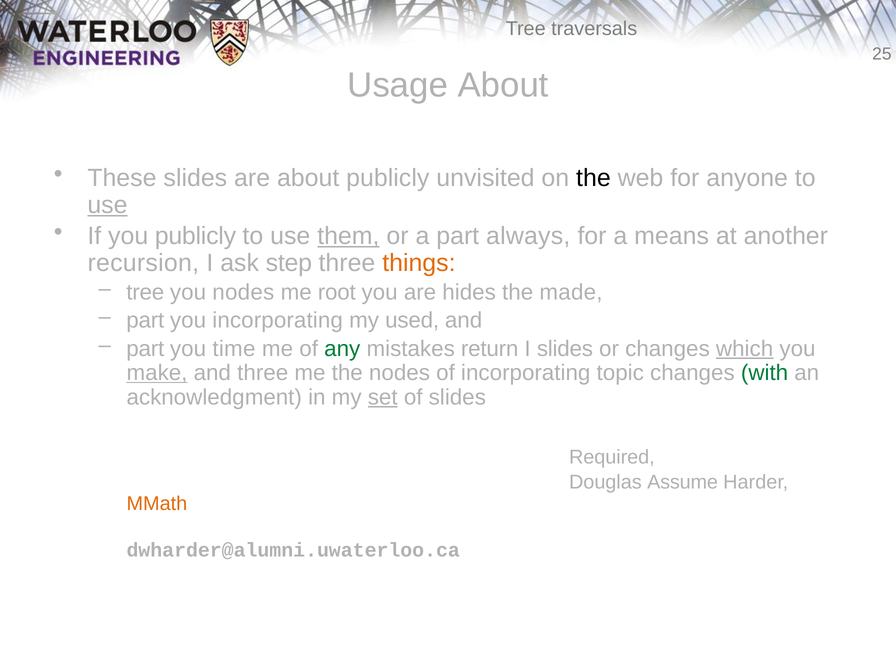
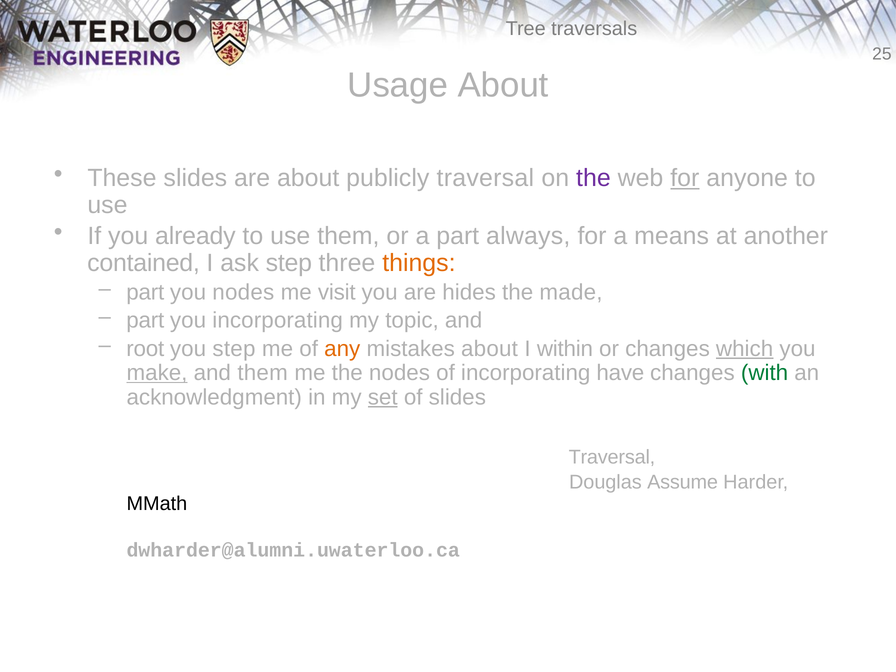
publicly unvisited: unvisited -> traversal
the at (593, 178) colour: black -> purple
for at (685, 178) underline: none -> present
use at (107, 205) underline: present -> none
you publicly: publicly -> already
them at (348, 236) underline: present -> none
recursion: recursion -> contained
tree at (145, 292): tree -> part
root: root -> visit
used: used -> topic
part at (145, 349): part -> root
you time: time -> step
any colour: green -> orange
mistakes return: return -> about
I slides: slides -> within
and three: three -> them
topic: topic -> have
Required at (612, 457): Required -> Traversal
MMath colour: orange -> black
